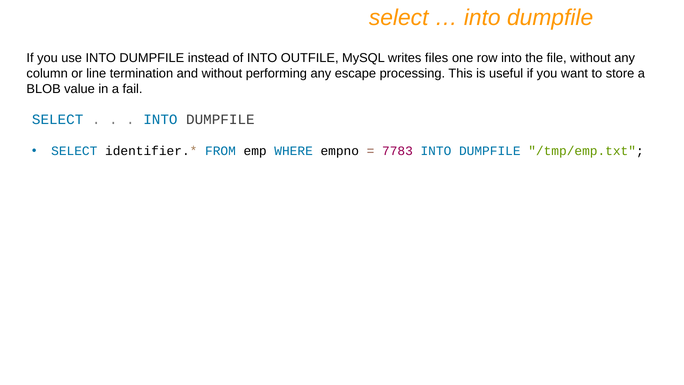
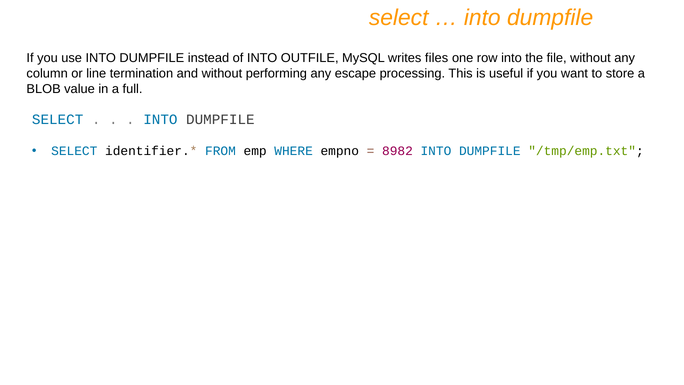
fail: fail -> full
7783: 7783 -> 8982
